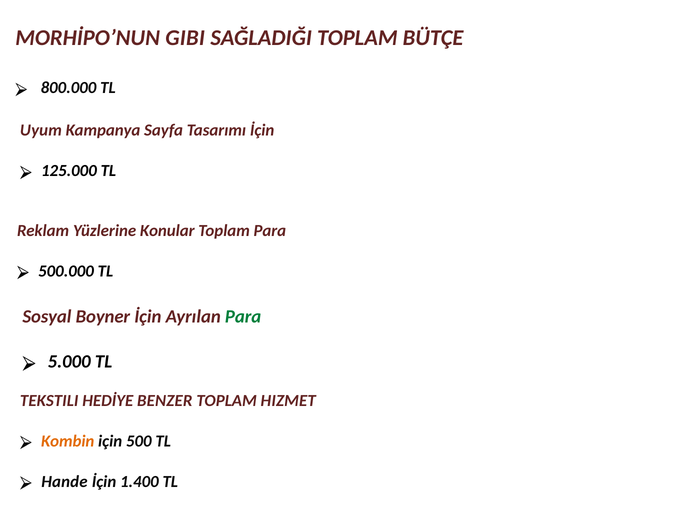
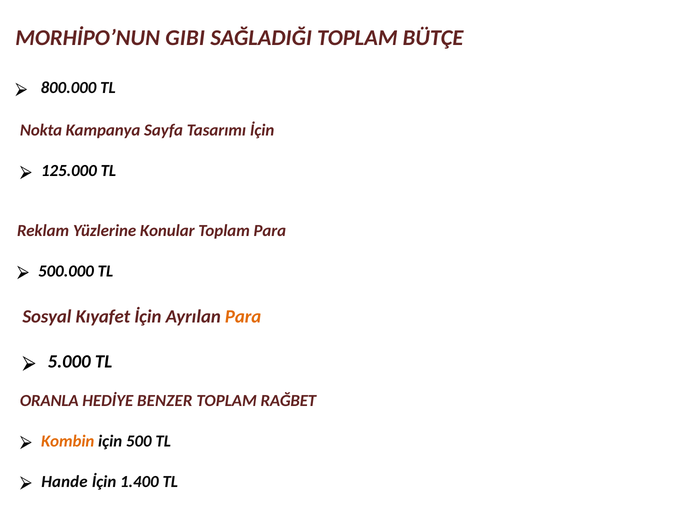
Uyum: Uyum -> Nokta
Boyner: Boyner -> Kıyafet
Para at (243, 317) colour: green -> orange
TEKSTILI: TEKSTILI -> ORANLA
HIZMET: HIZMET -> RAĞBET
